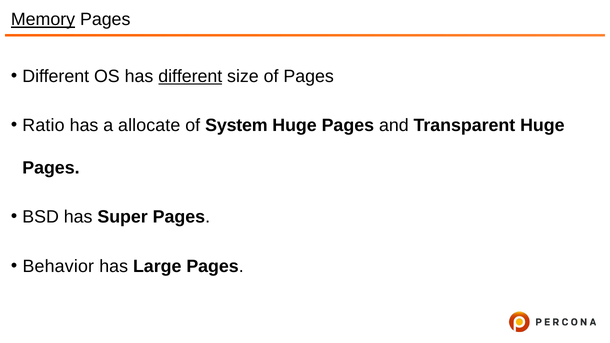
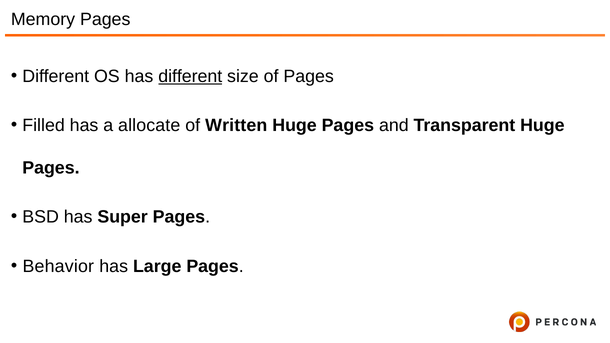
Memory underline: present -> none
Ratio: Ratio -> Filled
System: System -> Written
